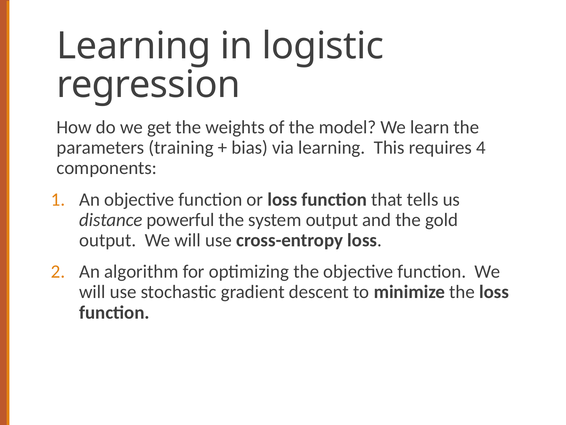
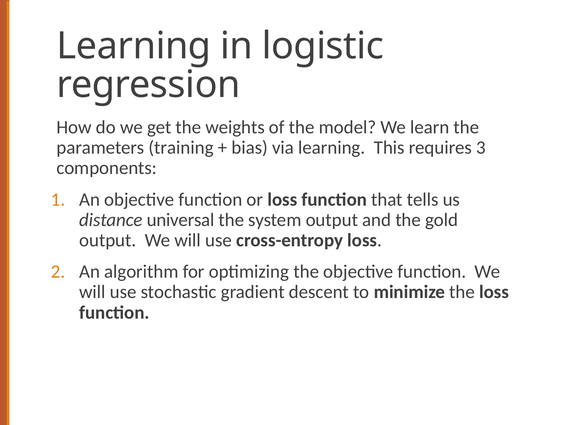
4: 4 -> 3
powerful: powerful -> universal
